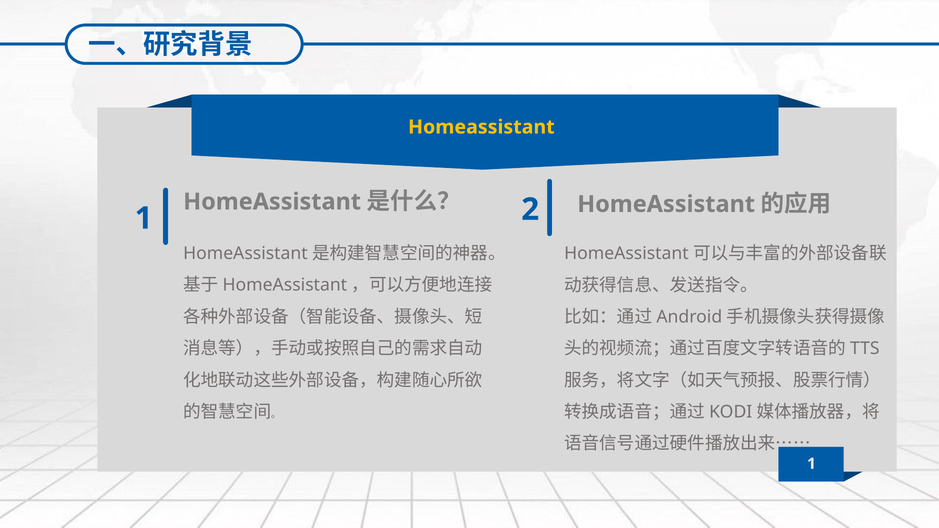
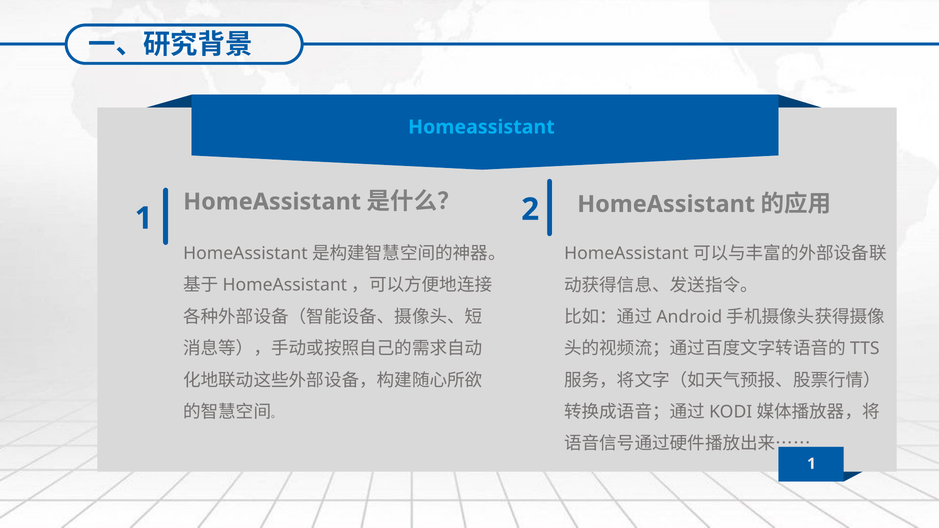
Homeassistant at (481, 127) colour: yellow -> light blue
